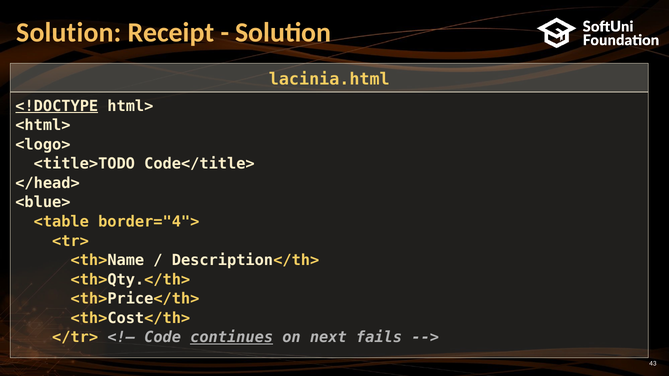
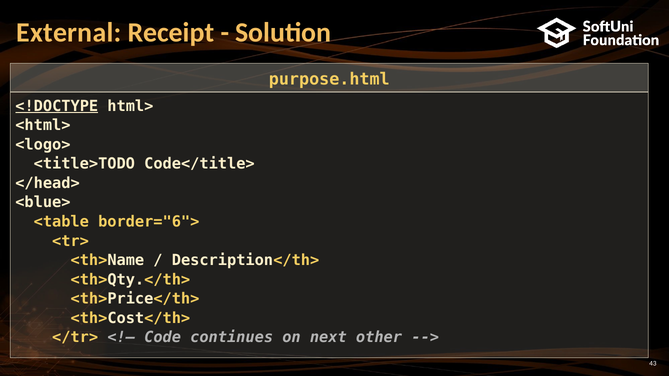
Solution at (69, 33): Solution -> External
lacinia.html: lacinia.html -> purpose.html
border="4">: border="4"> -> border="6">
continues underline: present -> none
fails: fails -> other
